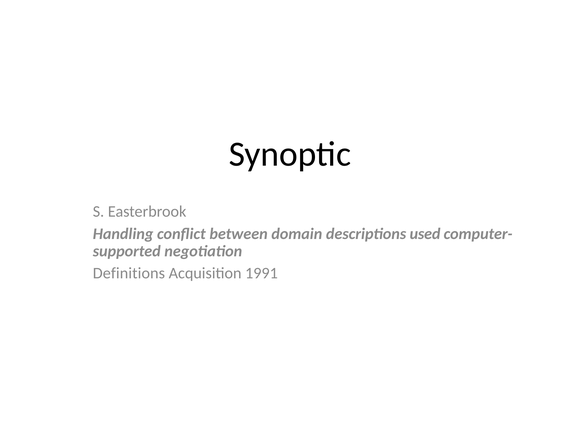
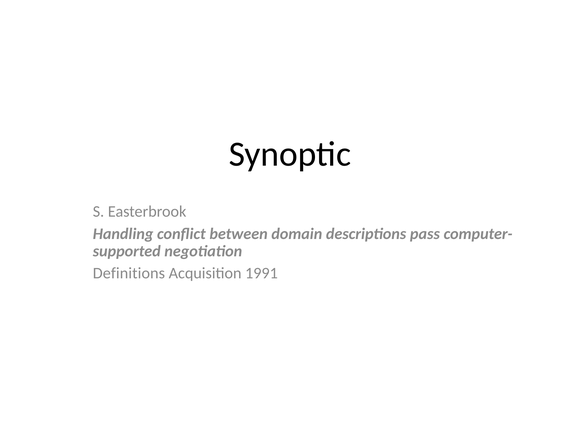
used: used -> pass
